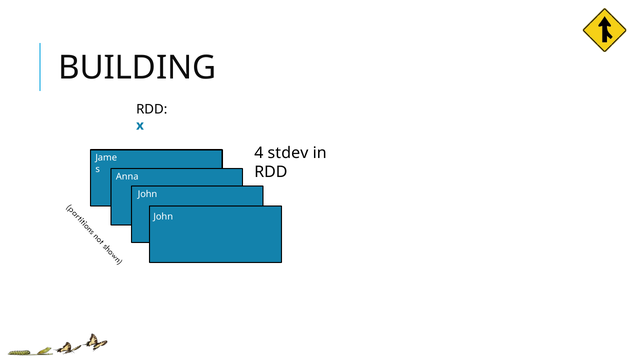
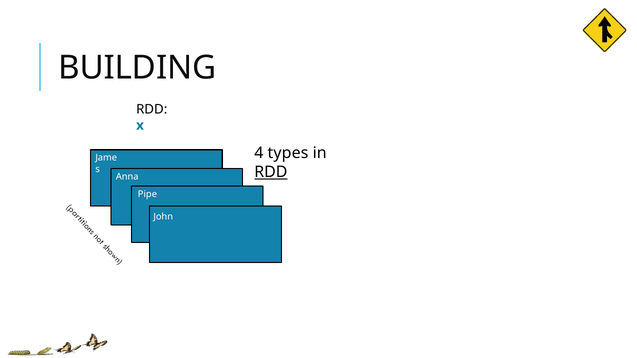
stdev: stdev -> types
RDD at (271, 172) underline: none -> present
John at (148, 194): John -> Pipe
